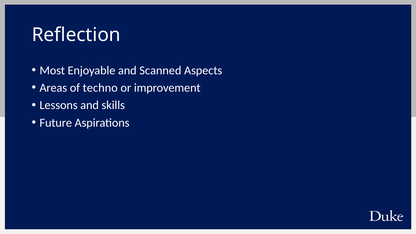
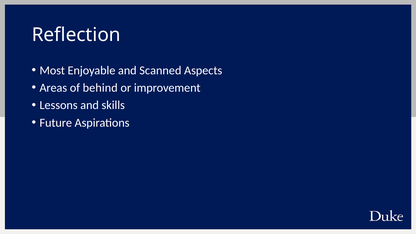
techno: techno -> behind
